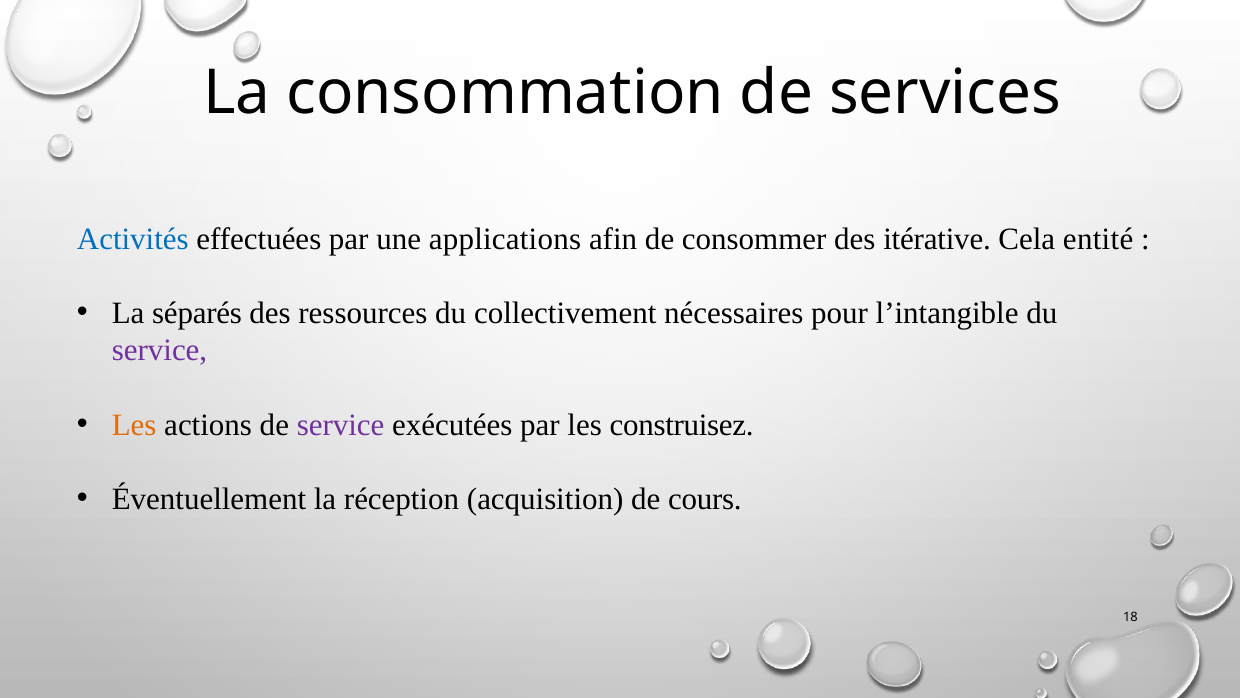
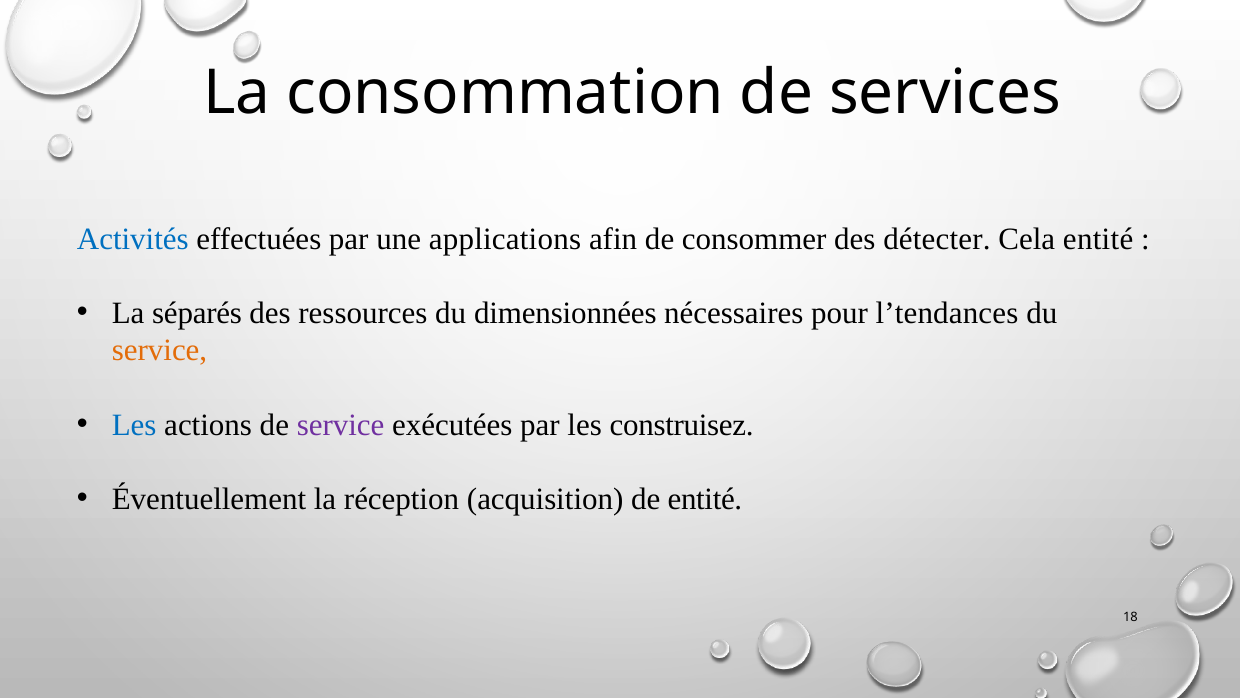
itérative: itérative -> détecter
collectivement: collectivement -> dimensionnées
l’intangible: l’intangible -> l’tendances
service at (160, 350) colour: purple -> orange
Les at (134, 425) colour: orange -> blue
de cours: cours -> entité
